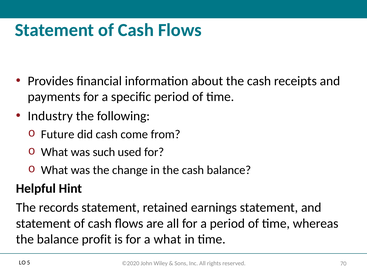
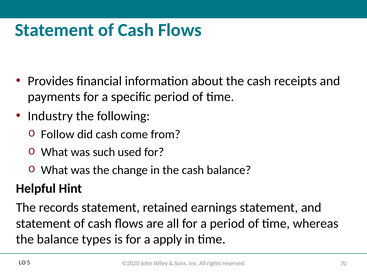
Future: Future -> Follow
profit: profit -> types
a what: what -> apply
